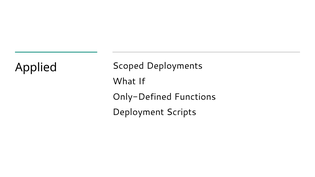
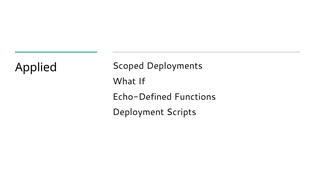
Only-Defined: Only-Defined -> Echo-Defined
